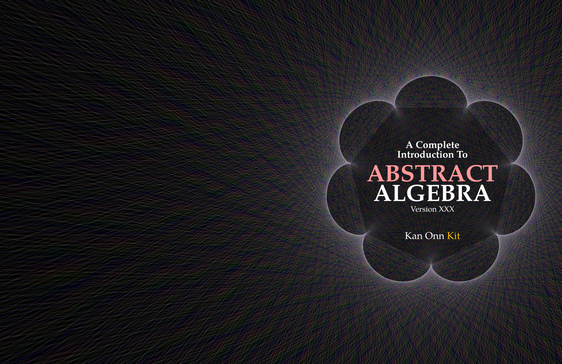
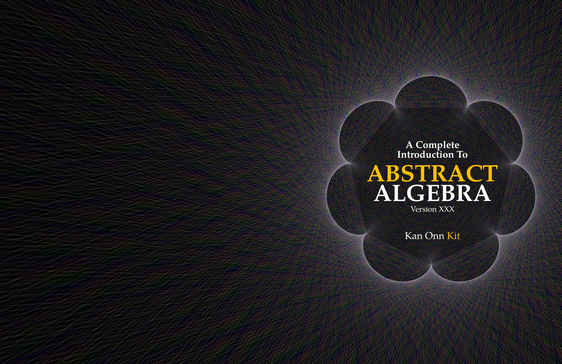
ABSTRACT colour: pink -> yellow
